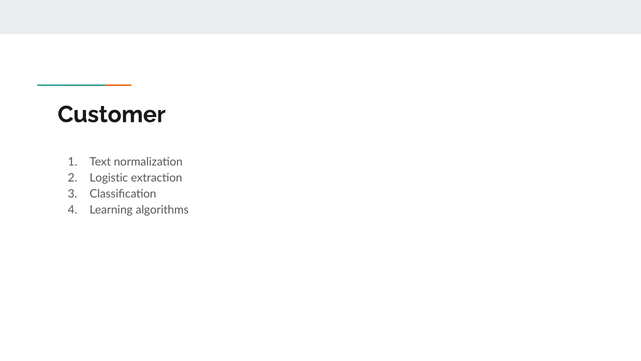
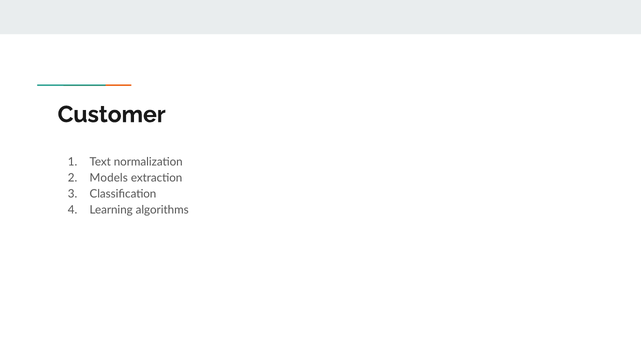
Logistic: Logistic -> Models
